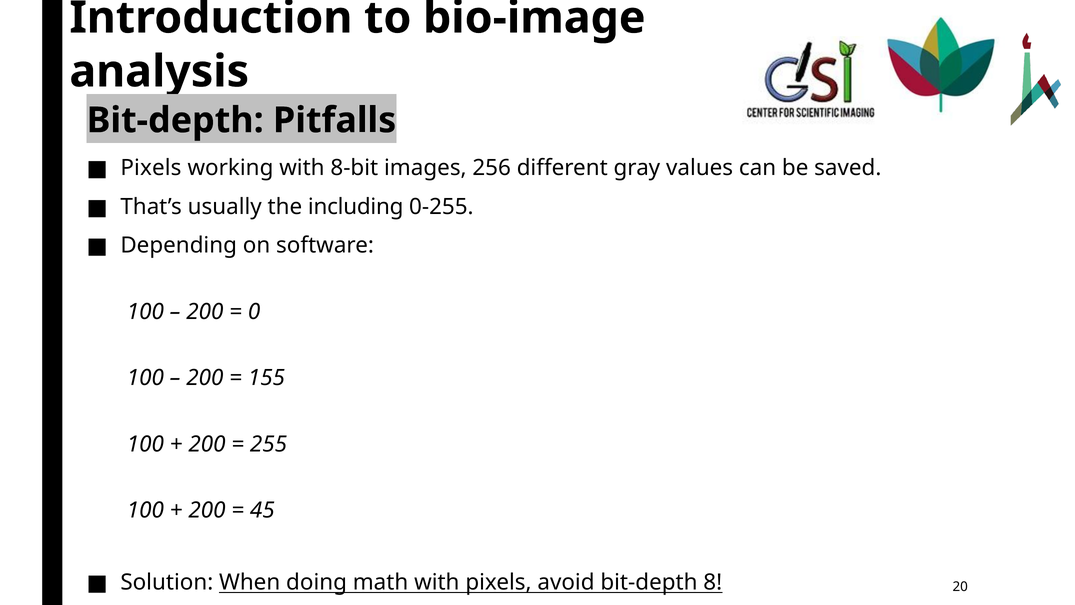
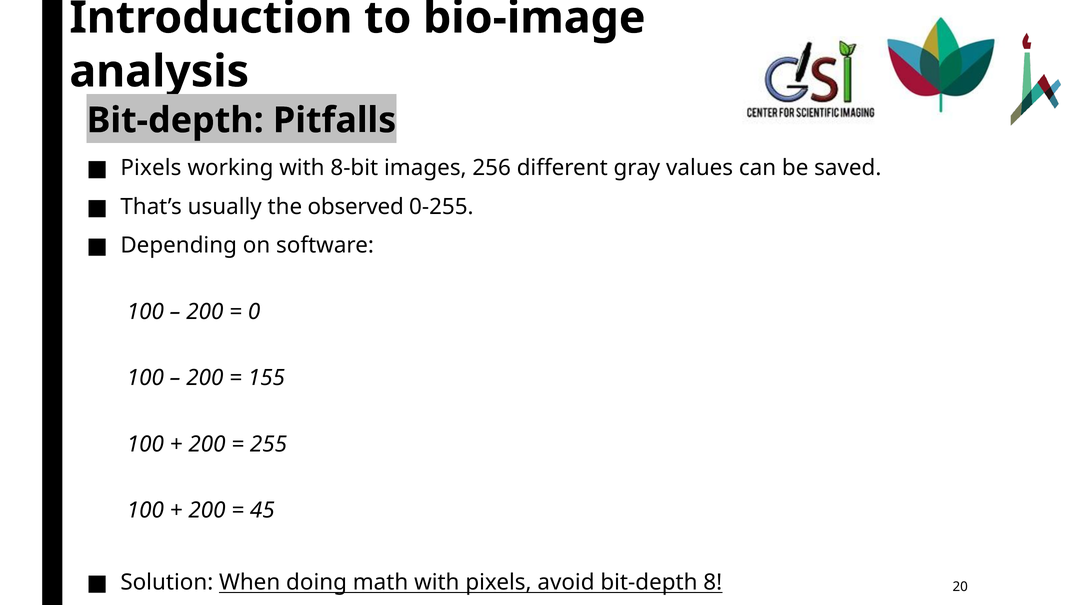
including: including -> observed
